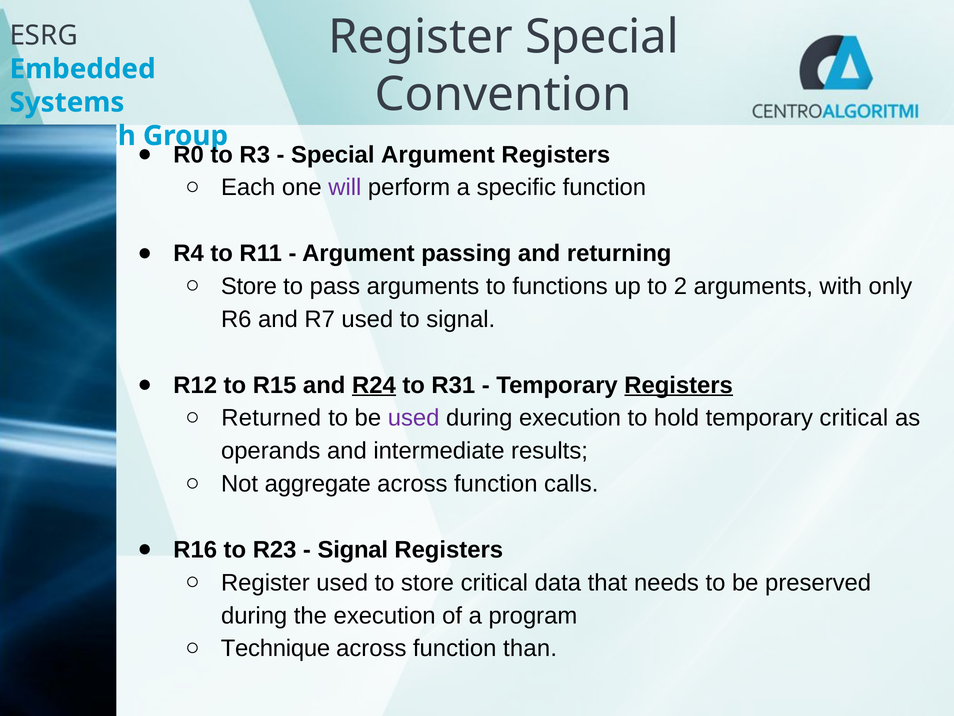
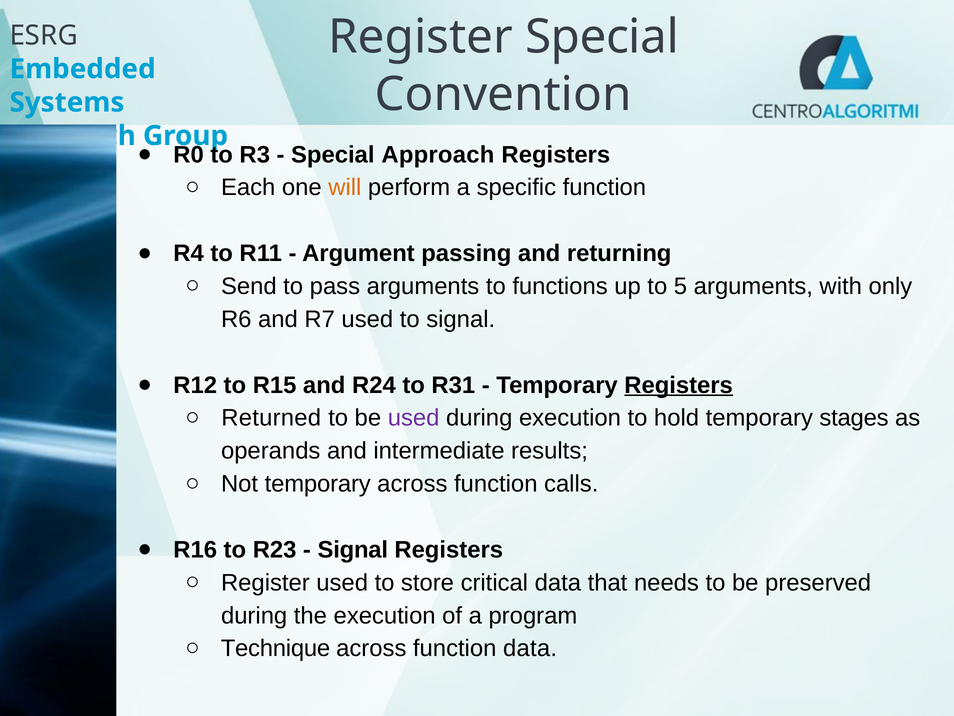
Special Argument: Argument -> Approach
will colour: purple -> orange
Store at (249, 286): Store -> Send
2: 2 -> 5
R24 underline: present -> none
temporary critical: critical -> stages
Not aggregate: aggregate -> temporary
function than: than -> data
